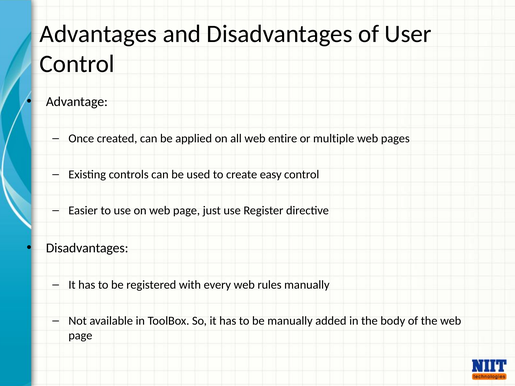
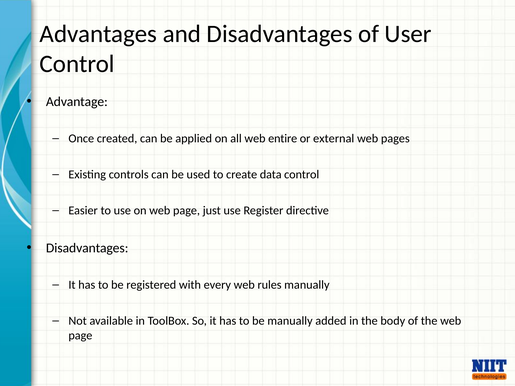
multiple: multiple -> external
easy: easy -> data
